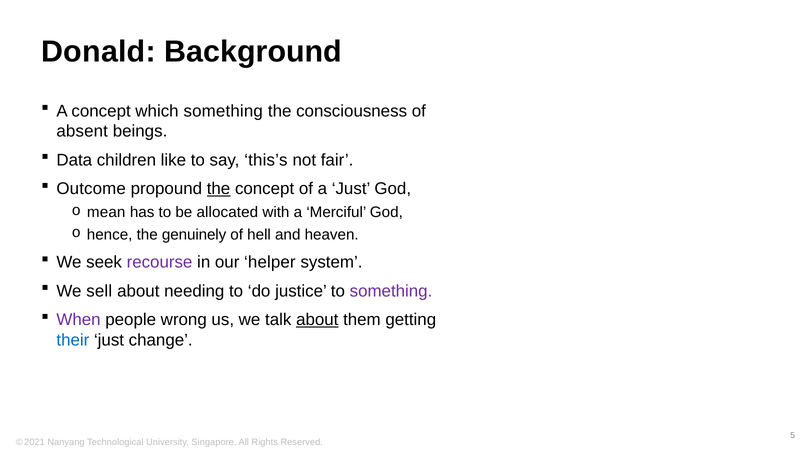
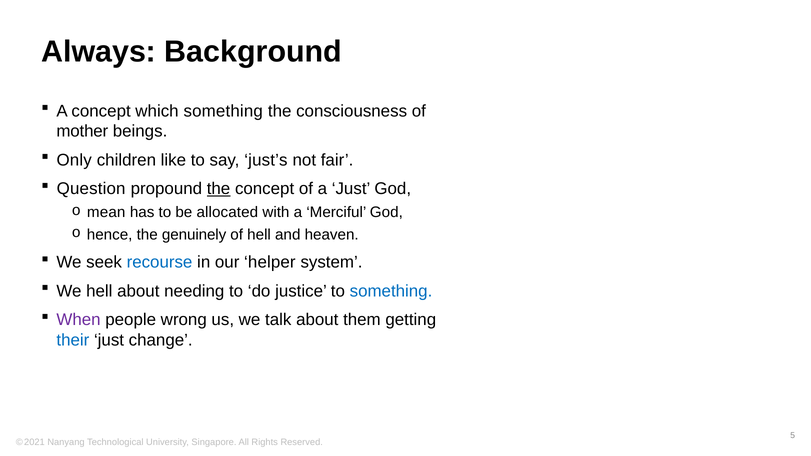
Donald: Donald -> Always
absent: absent -> mother
Data: Data -> Only
this’s: this’s -> just’s
Outcome: Outcome -> Question
recourse colour: purple -> blue
We sell: sell -> hell
something at (391, 291) colour: purple -> blue
about at (317, 320) underline: present -> none
